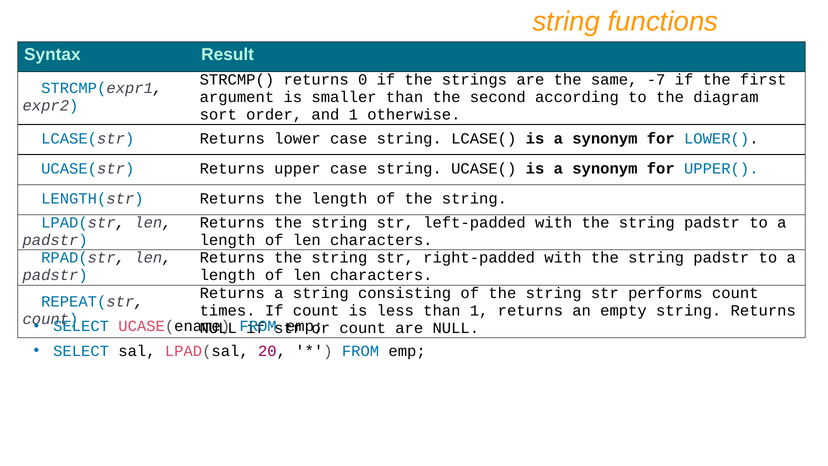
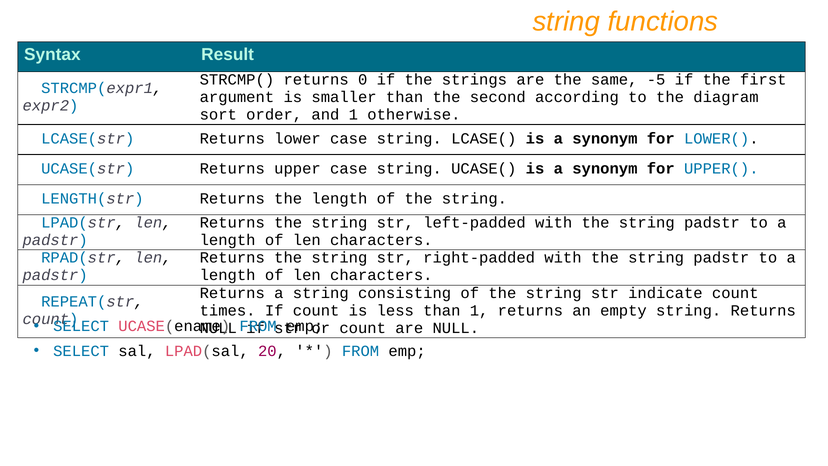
-7: -7 -> -5
performs: performs -> indicate
